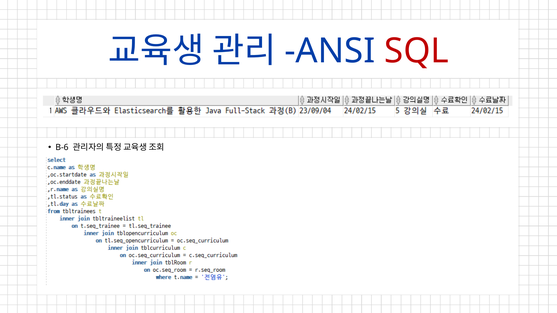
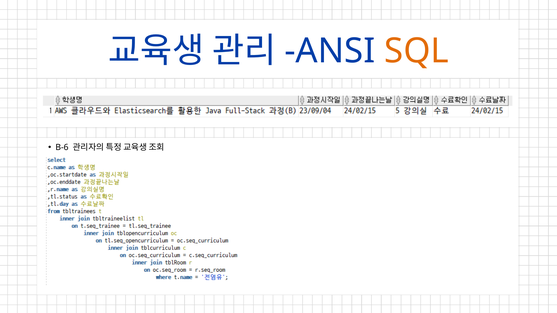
SQL colour: red -> orange
